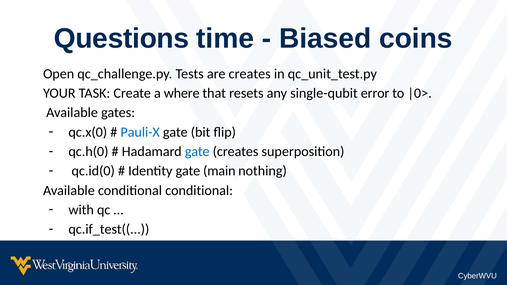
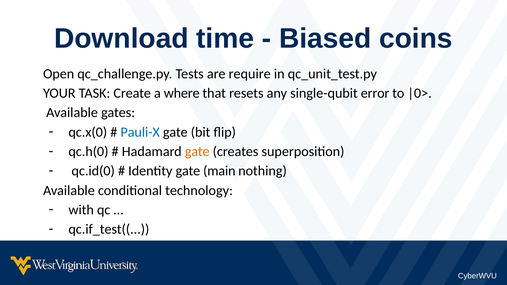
Questions: Questions -> Download
are creates: creates -> require
gate at (197, 152) colour: blue -> orange
conditional conditional: conditional -> technology
